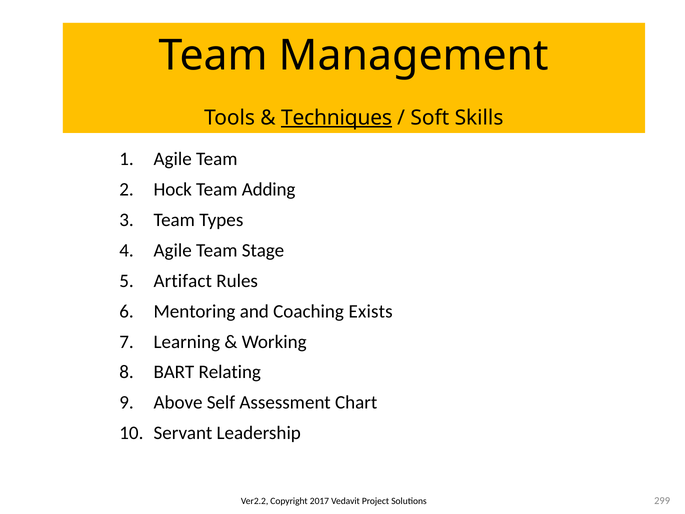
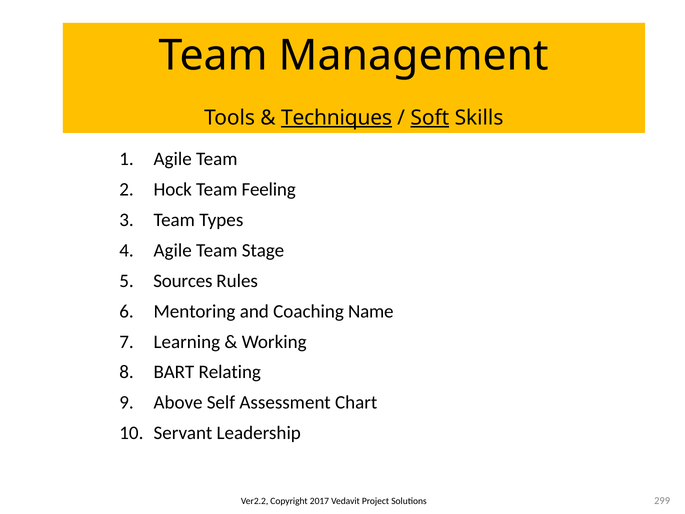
Soft underline: none -> present
Adding: Adding -> Feeling
Artifact: Artifact -> Sources
Exists: Exists -> Name
